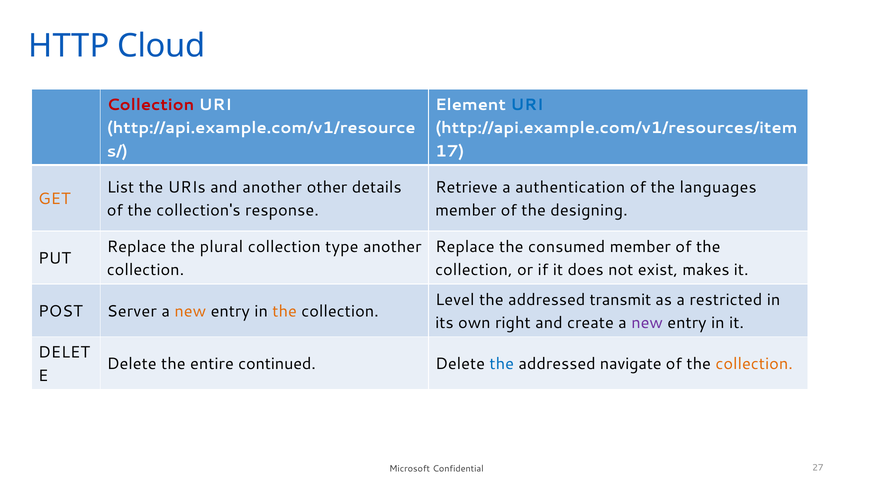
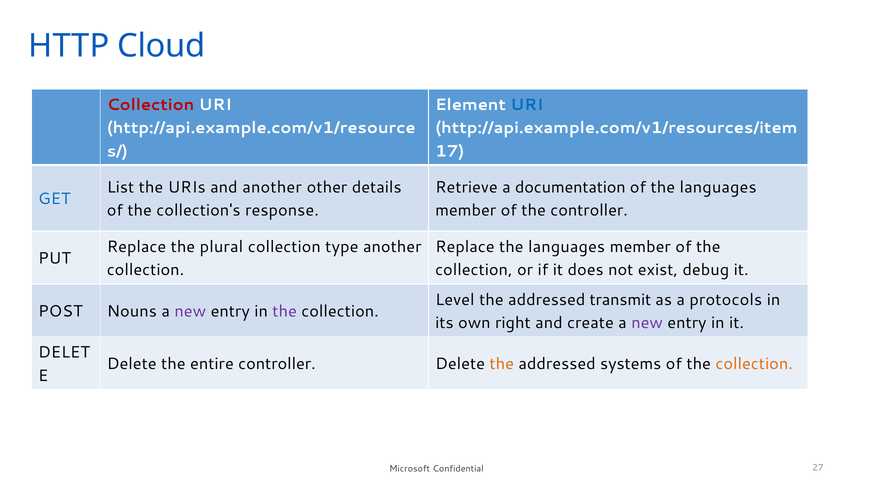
authentication: authentication -> documentation
GET colour: orange -> blue
the designing: designing -> controller
Replace the consumed: consumed -> languages
makes: makes -> debug
restricted: restricted -> protocols
Server: Server -> Nouns
new at (190, 311) colour: orange -> purple
the at (285, 311) colour: orange -> purple
entire continued: continued -> controller
the at (502, 364) colour: blue -> orange
navigate: navigate -> systems
